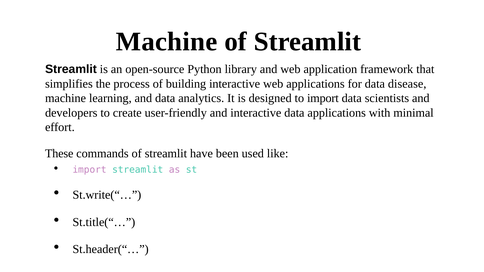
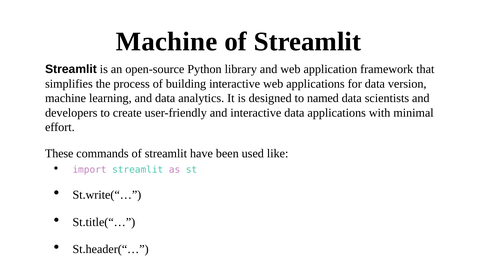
disease: disease -> version
to import: import -> named
